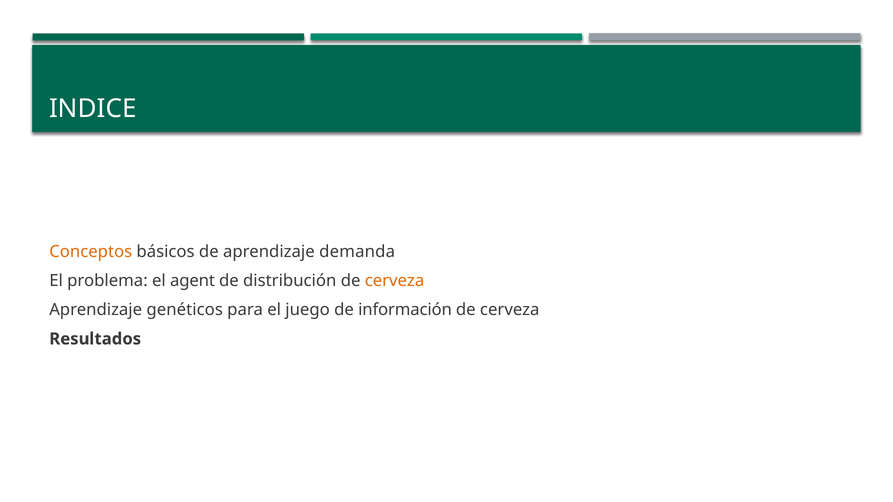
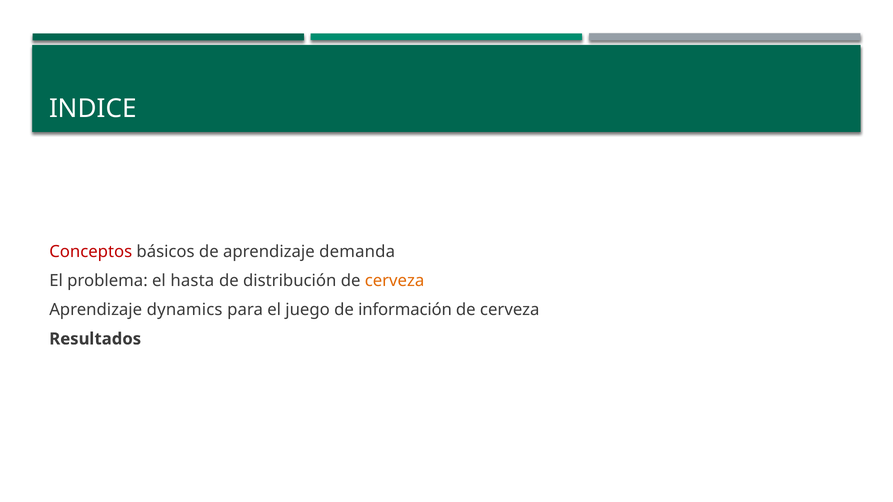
Conceptos colour: orange -> red
agent: agent -> hasta
genéticos: genéticos -> dynamics
